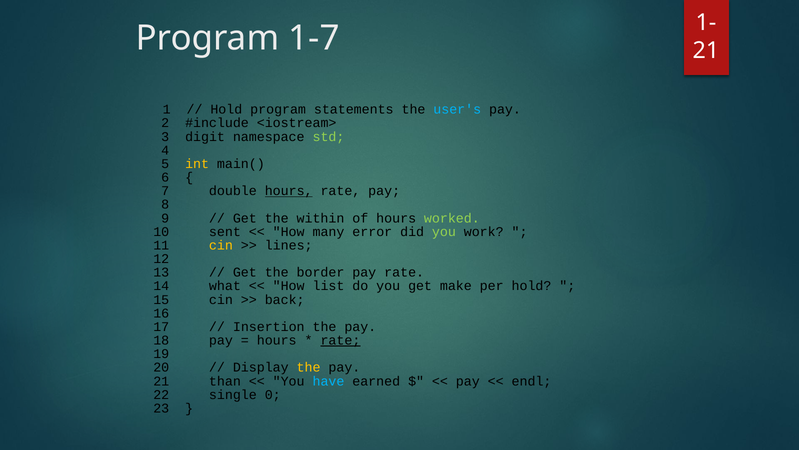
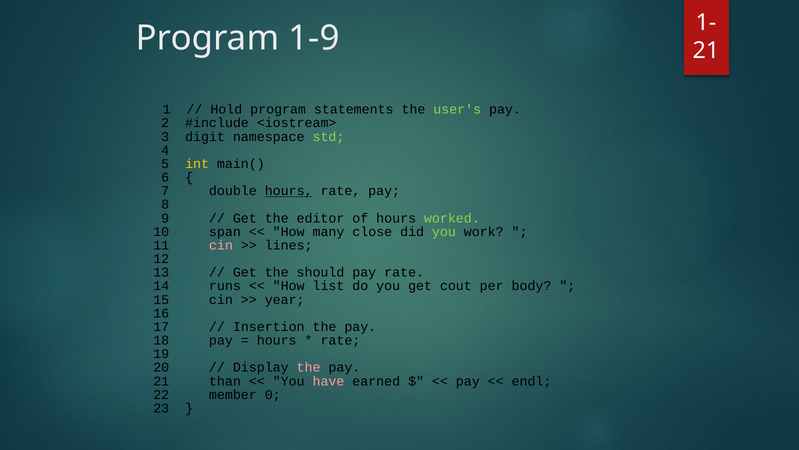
1-7: 1-7 -> 1-9
user's colour: light blue -> light green
within: within -> editor
sent: sent -> span
error: error -> close
cin at (221, 245) colour: yellow -> pink
border: border -> should
what: what -> runs
make: make -> cout
per hold: hold -> body
back: back -> year
rate at (340, 340) underline: present -> none
the at (309, 367) colour: yellow -> pink
have colour: light blue -> pink
single: single -> member
